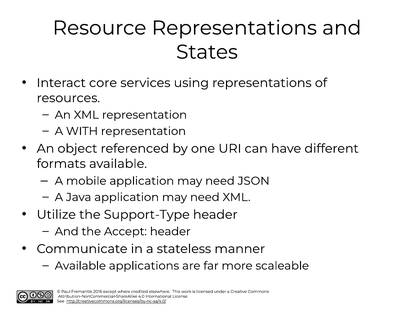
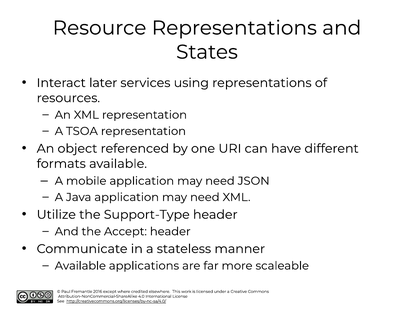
core: core -> later
WITH: WITH -> TSOA
